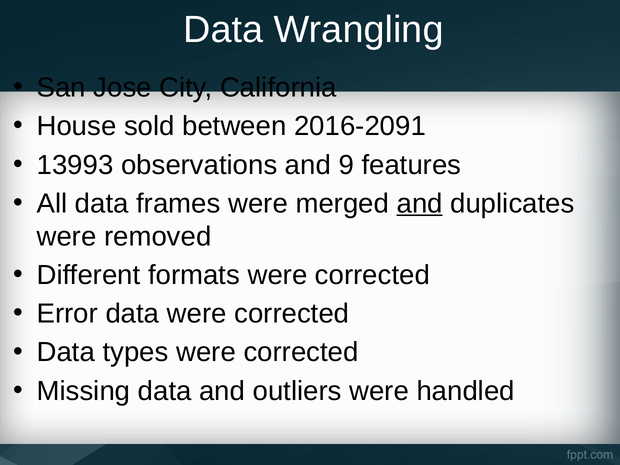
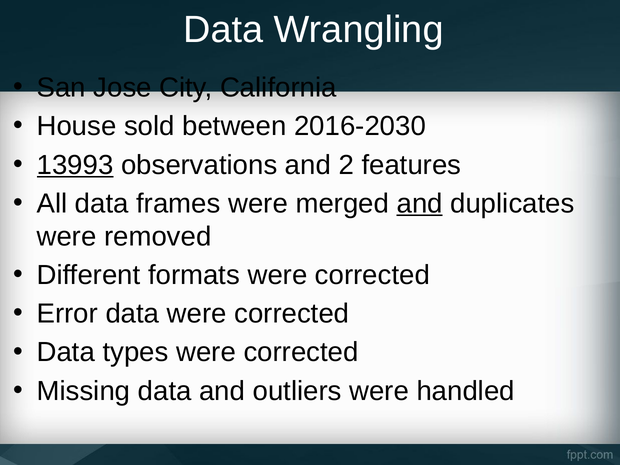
2016-2091: 2016-2091 -> 2016-2030
13993 underline: none -> present
9: 9 -> 2
